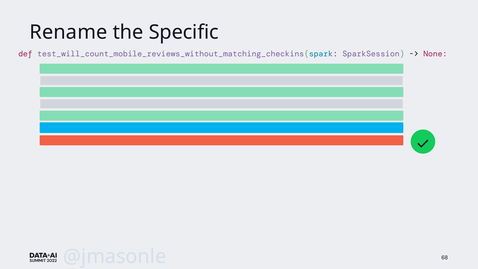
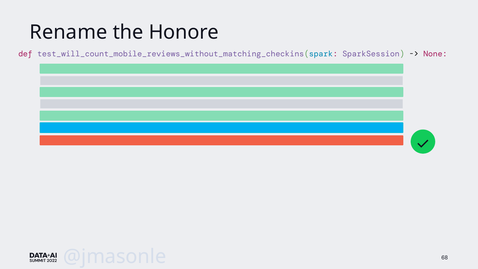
Specific: Specific -> Honore
